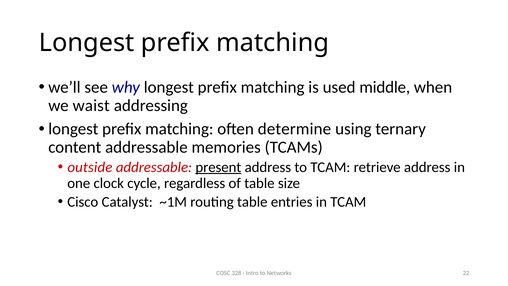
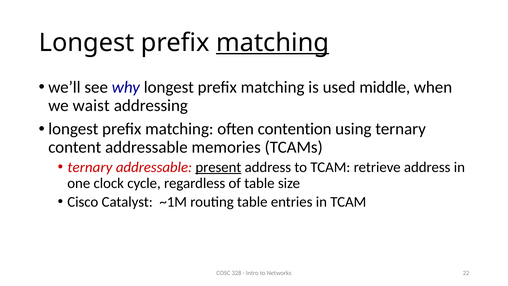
matching at (273, 43) underline: none -> present
determine: determine -> contention
outside at (90, 167): outside -> ternary
